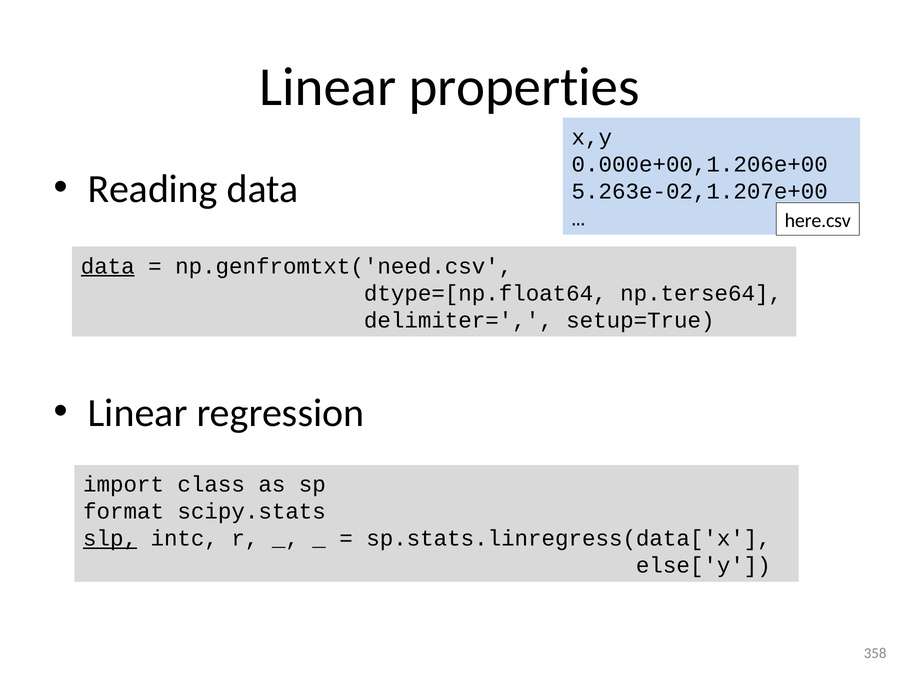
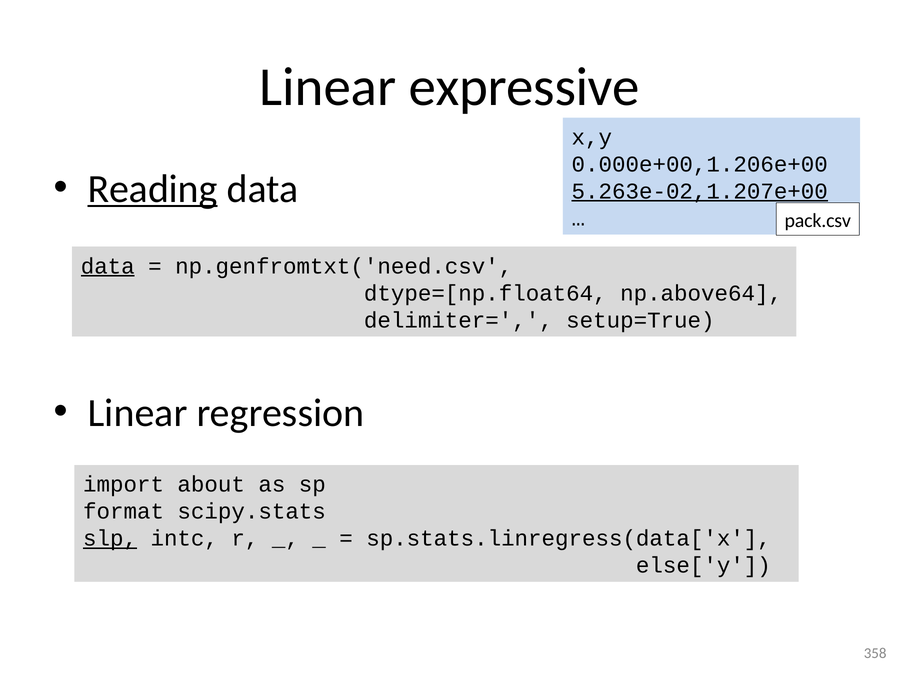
properties: properties -> expressive
Reading underline: none -> present
5.263e-02,1.207e+00 underline: none -> present
here.csv: here.csv -> pack.csv
np.terse64: np.terse64 -> np.above64
class: class -> about
